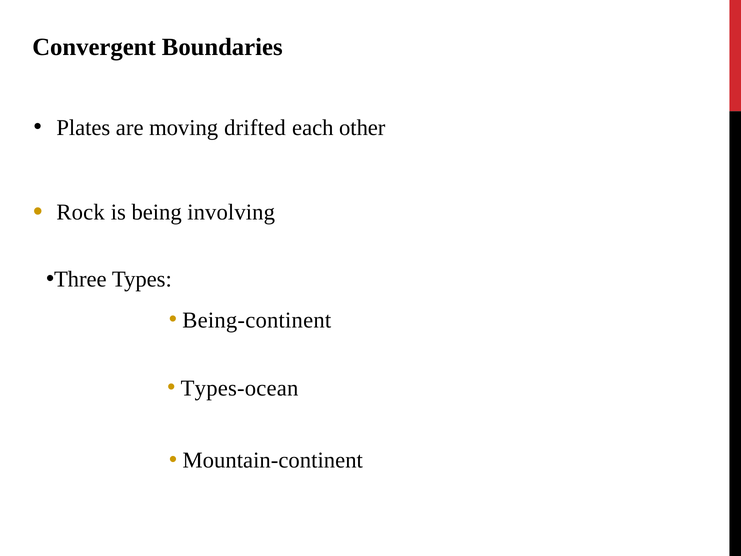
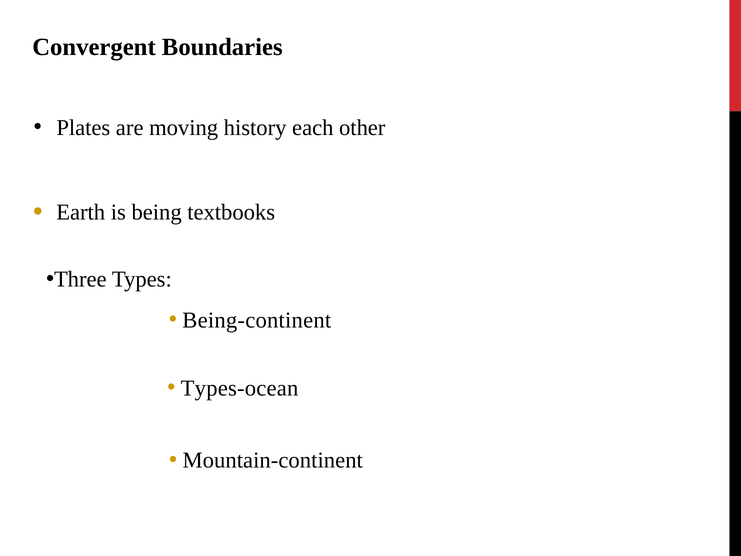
drifted: drifted -> history
Rock: Rock -> Earth
involving: involving -> textbooks
